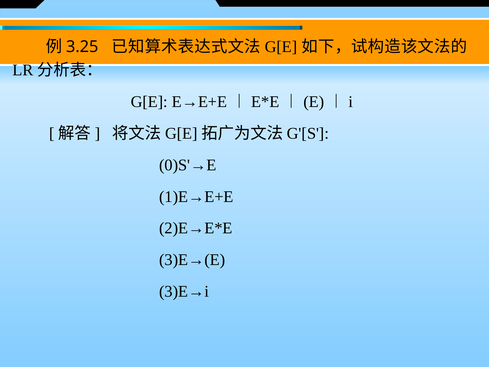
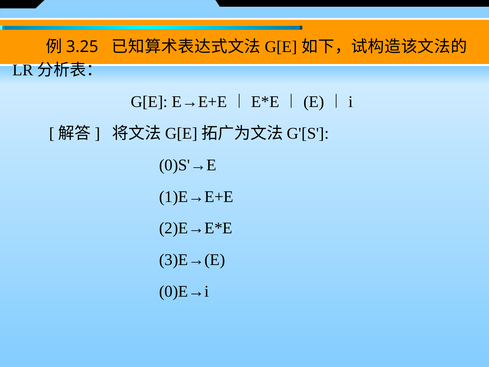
3)E→i: 3)E→i -> 0)E→i
